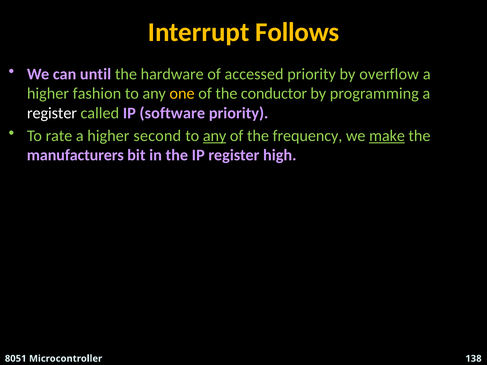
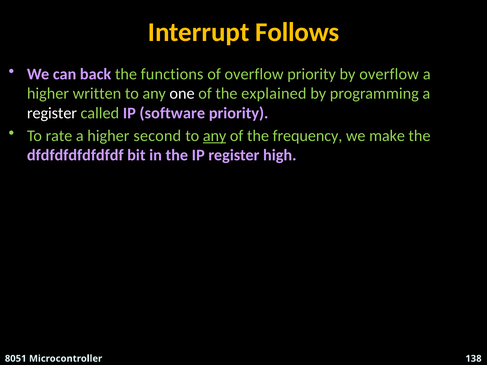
until: until -> back
hardware: hardware -> functions
of accessed: accessed -> overflow
fashion: fashion -> written
one colour: yellow -> white
conductor: conductor -> explained
make underline: present -> none
manufacturers: manufacturers -> dfdfdfdfdfdfdf
